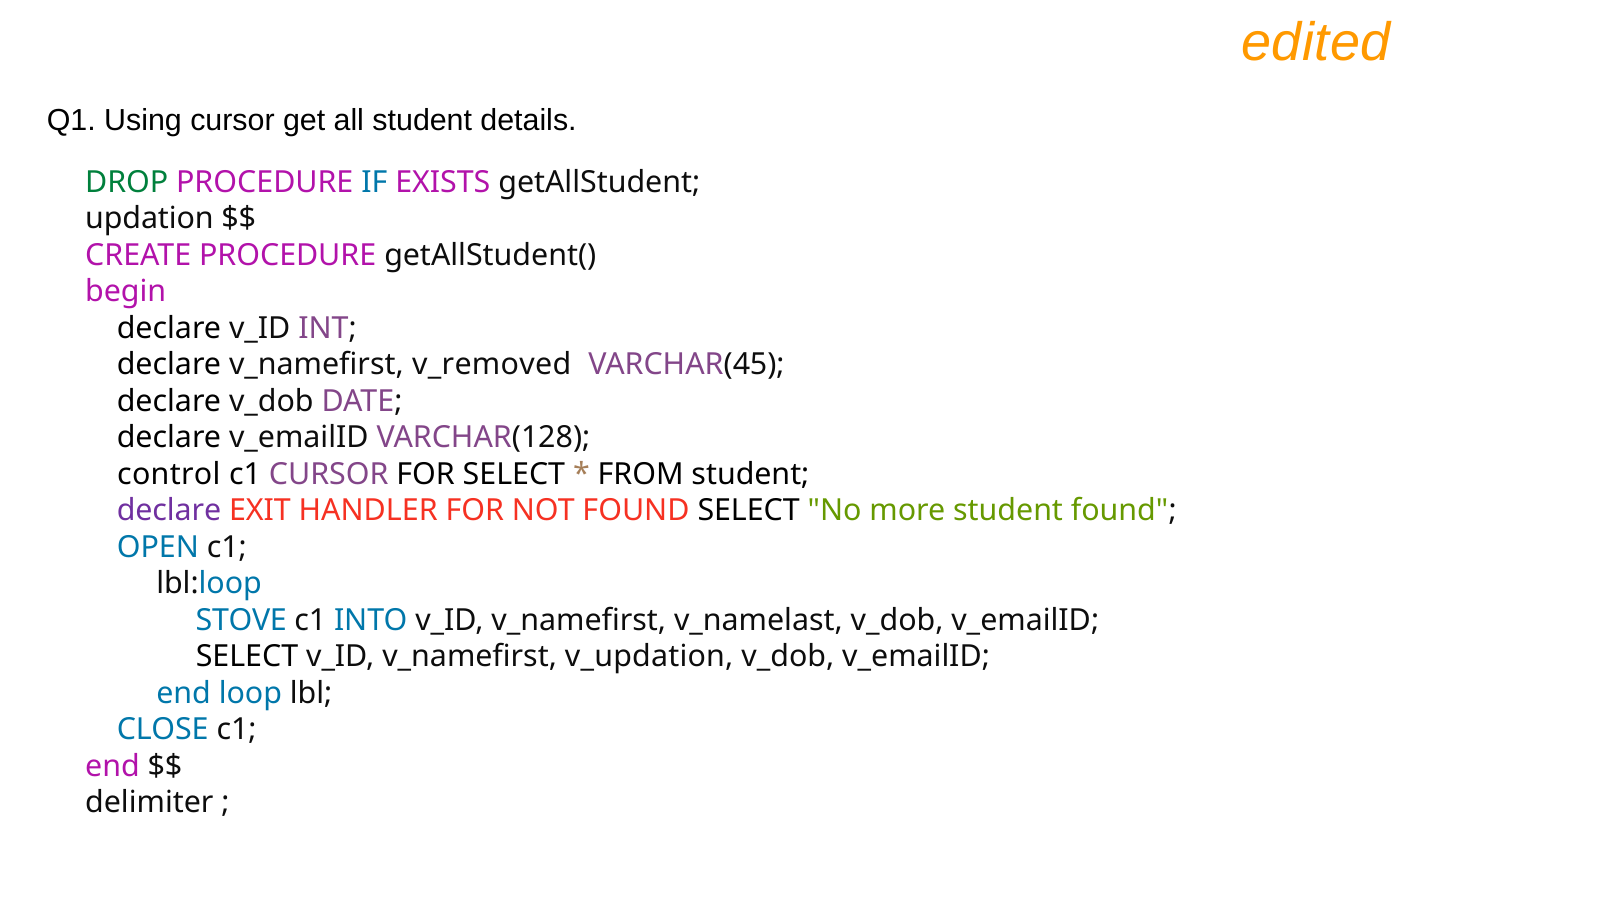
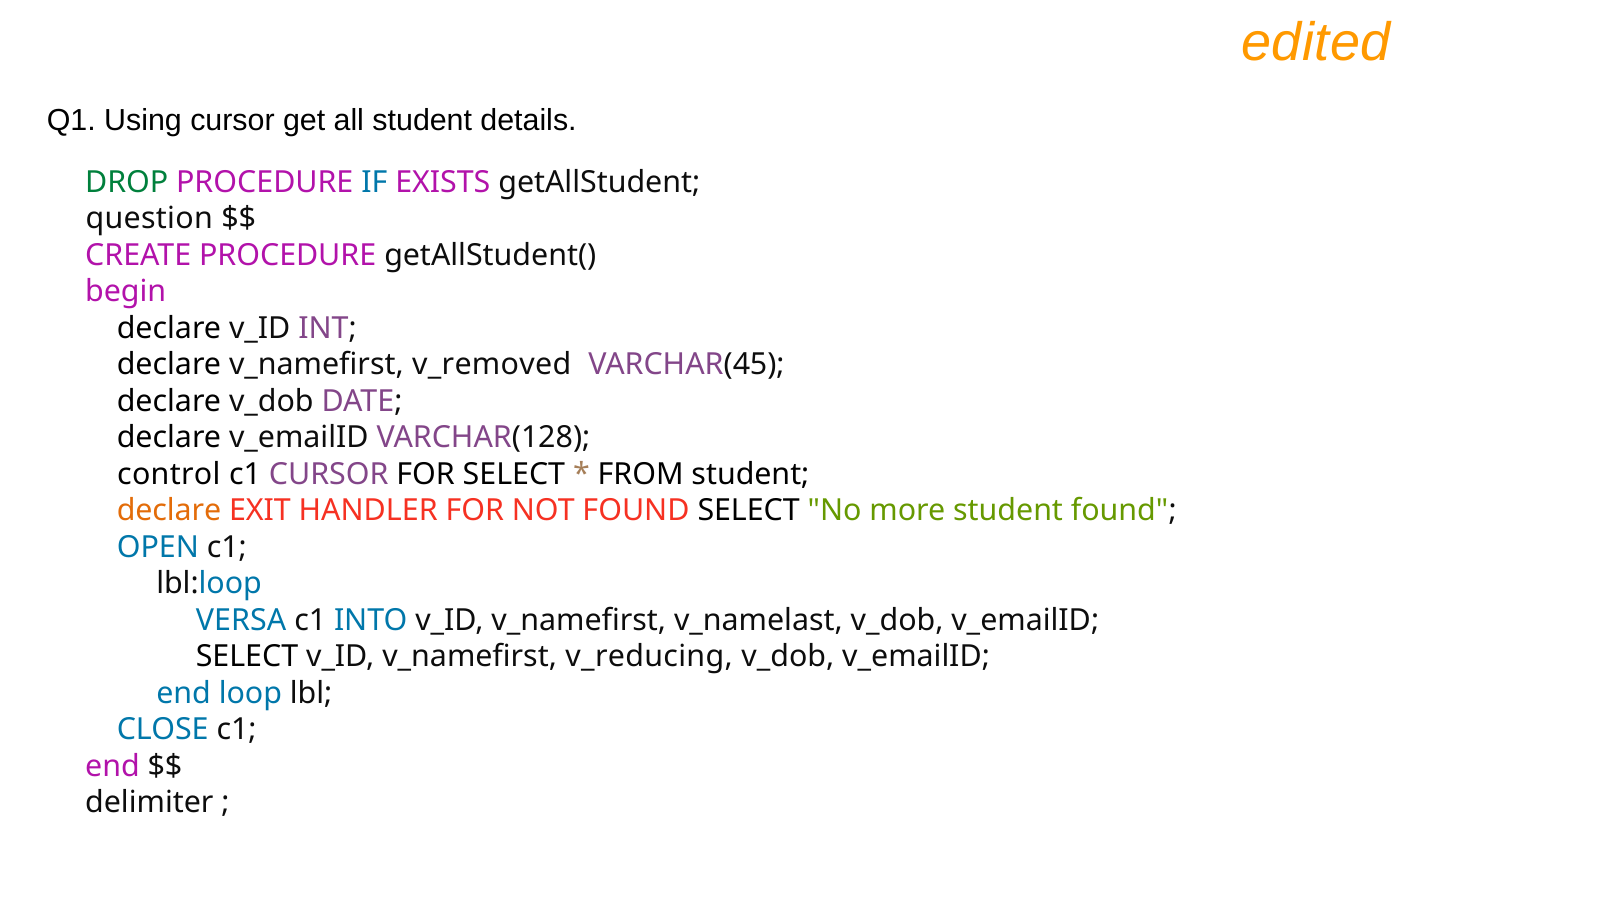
updation: updation -> question
declare at (169, 511) colour: purple -> orange
STOVE: STOVE -> VERSA
v_updation: v_updation -> v_reducing
